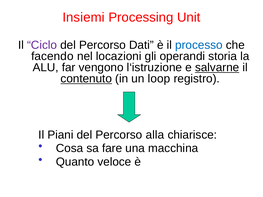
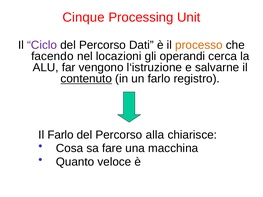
Insiemi: Insiemi -> Cinque
processo colour: blue -> orange
storia: storia -> cerca
salvarne underline: present -> none
un loop: loop -> farlo
Il Piani: Piani -> Farlo
